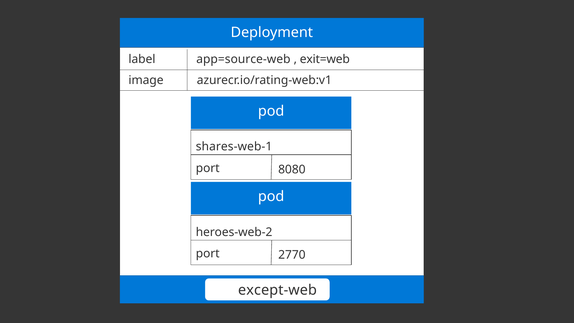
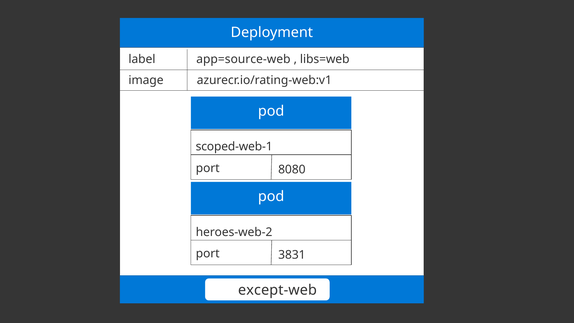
exit=web: exit=web -> libs=web
shares-web-1: shares-web-1 -> scoped-web-1
2770: 2770 -> 3831
